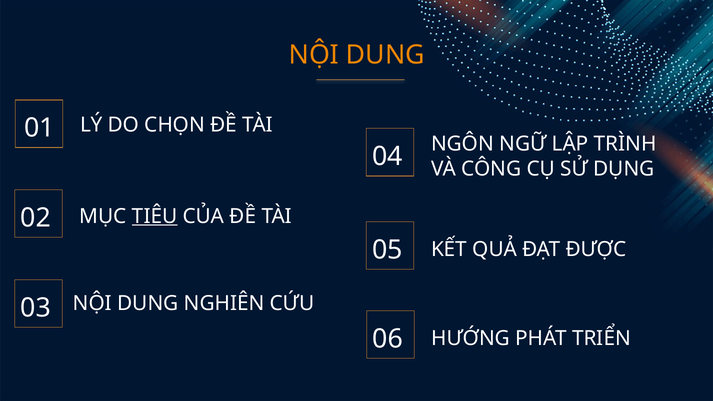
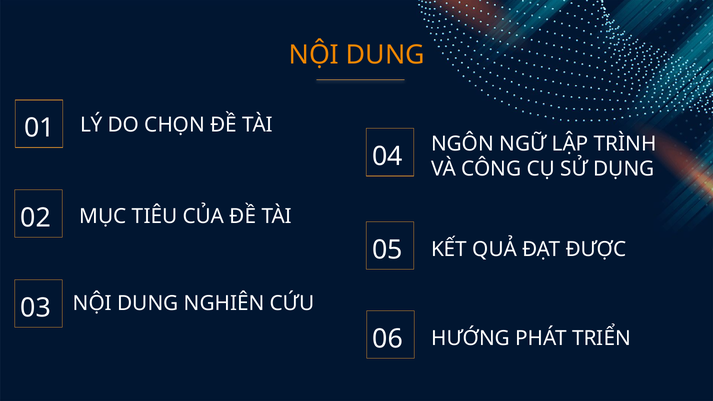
TIÊU underline: present -> none
